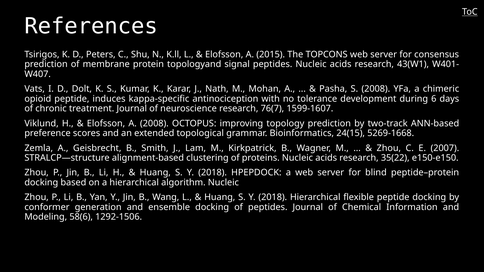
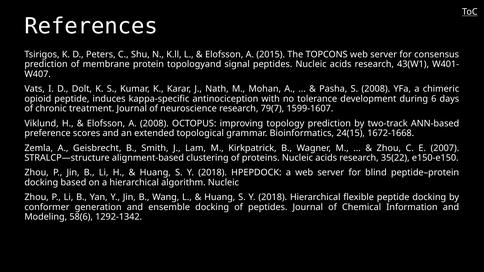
76(7: 76(7 -> 79(7
5269-1668: 5269-1668 -> 1672-1668
1292-1506: 1292-1506 -> 1292-1342
